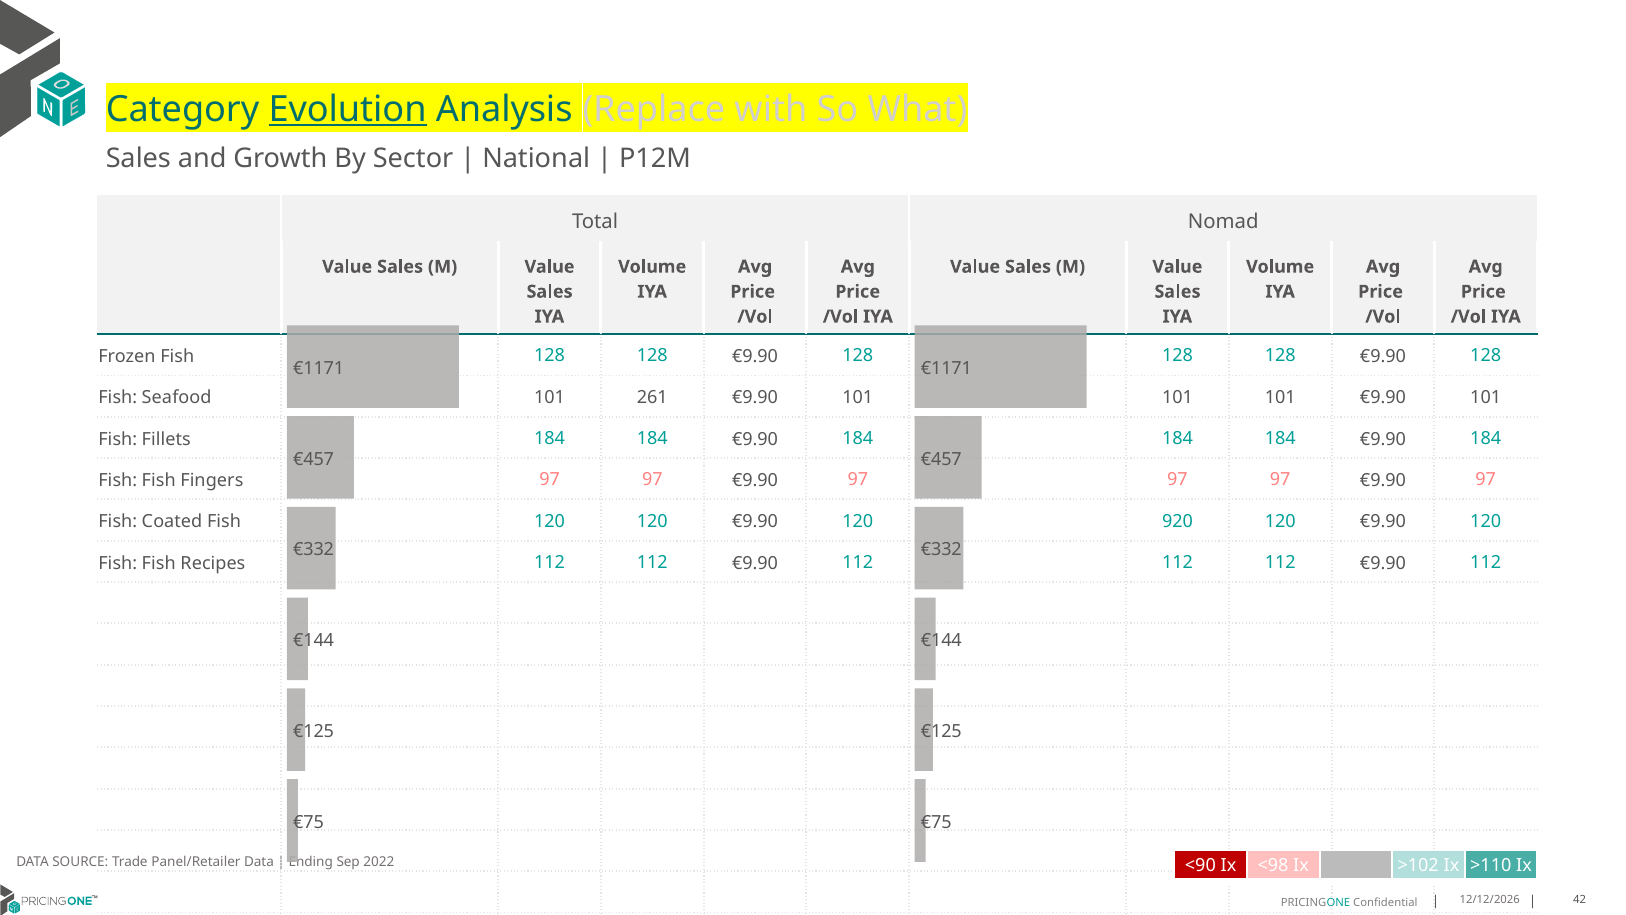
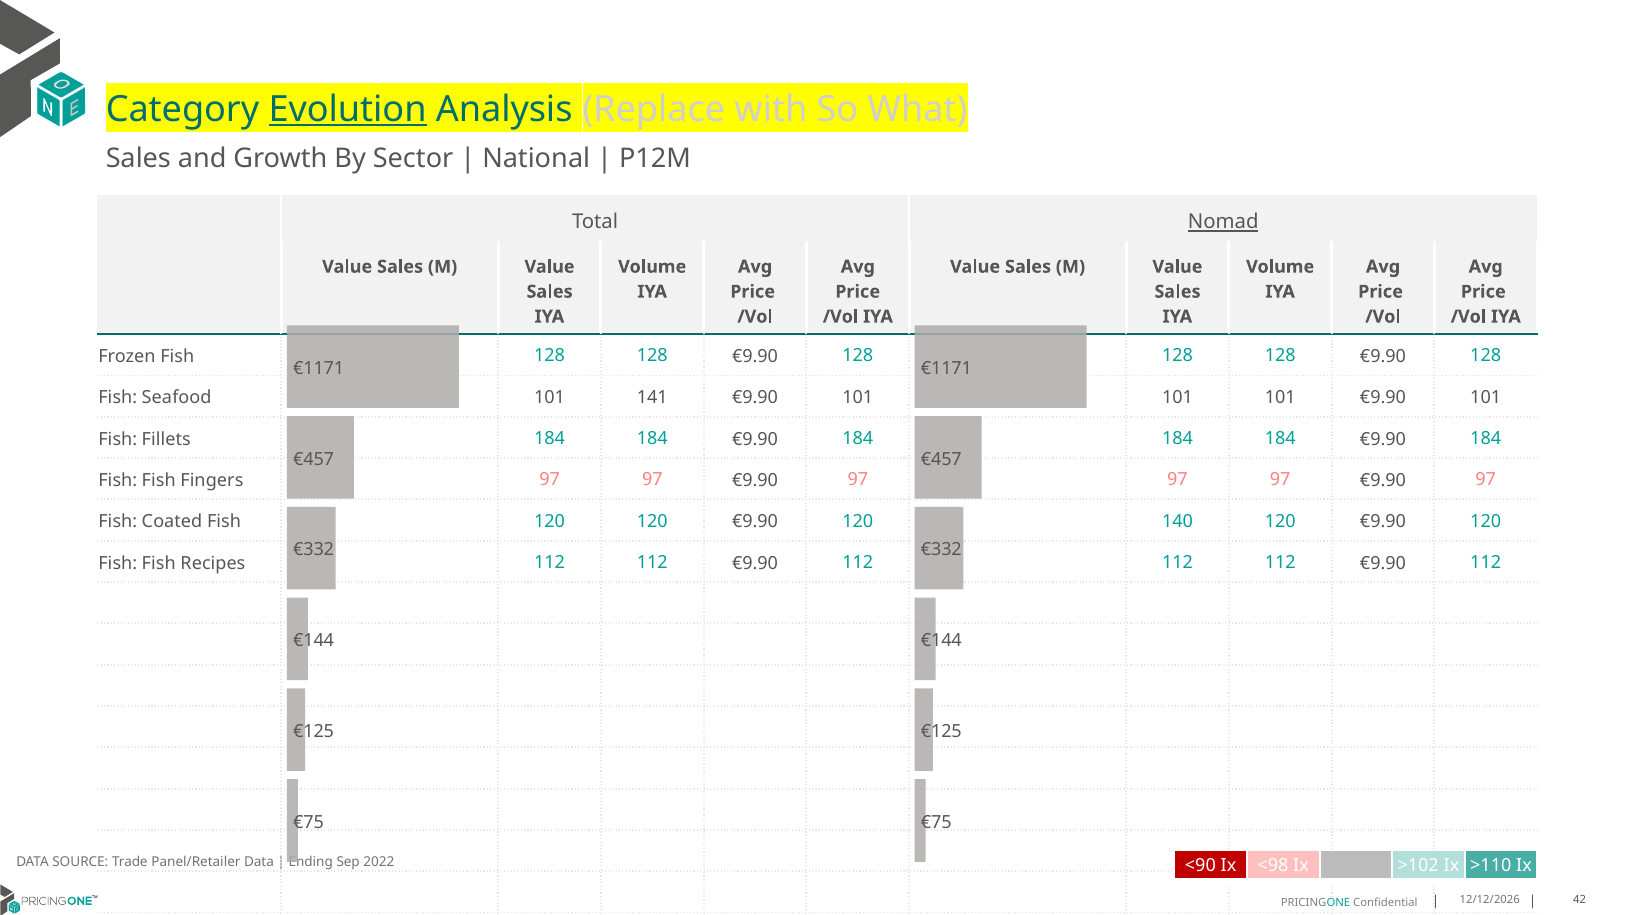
Nomad underline: none -> present
261: 261 -> 141
920: 920 -> 140
